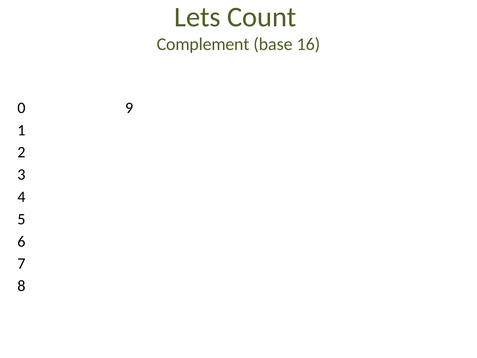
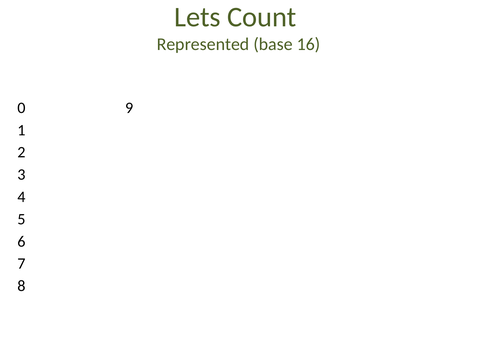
Complement: Complement -> Represented
